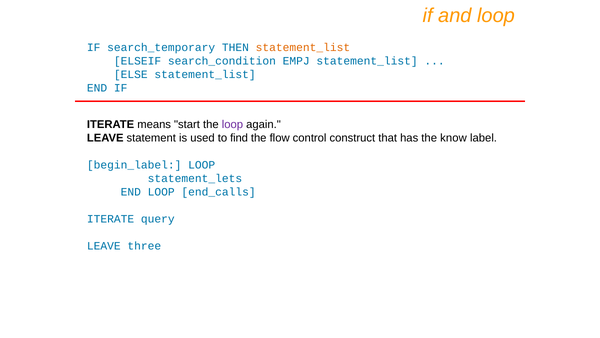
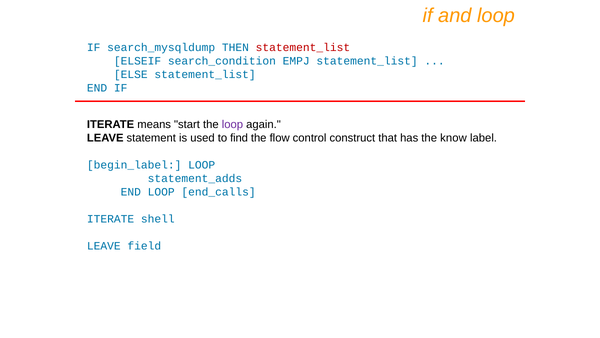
search_temporary: search_temporary -> search_mysqldump
statement_list at (303, 47) colour: orange -> red
statement_lets: statement_lets -> statement_adds
query: query -> shell
three: three -> field
